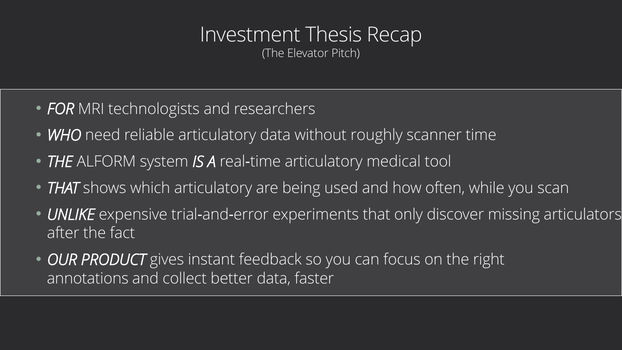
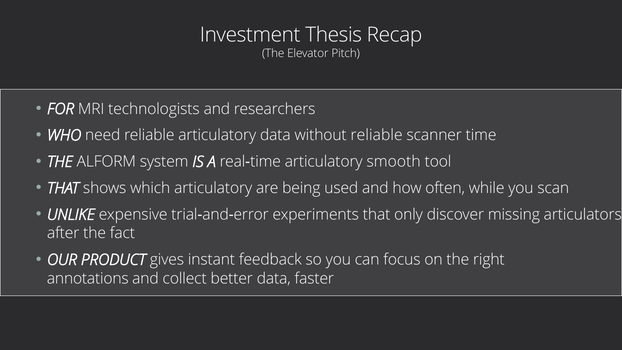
without roughly: roughly -> reliable
medical: medical -> smooth
